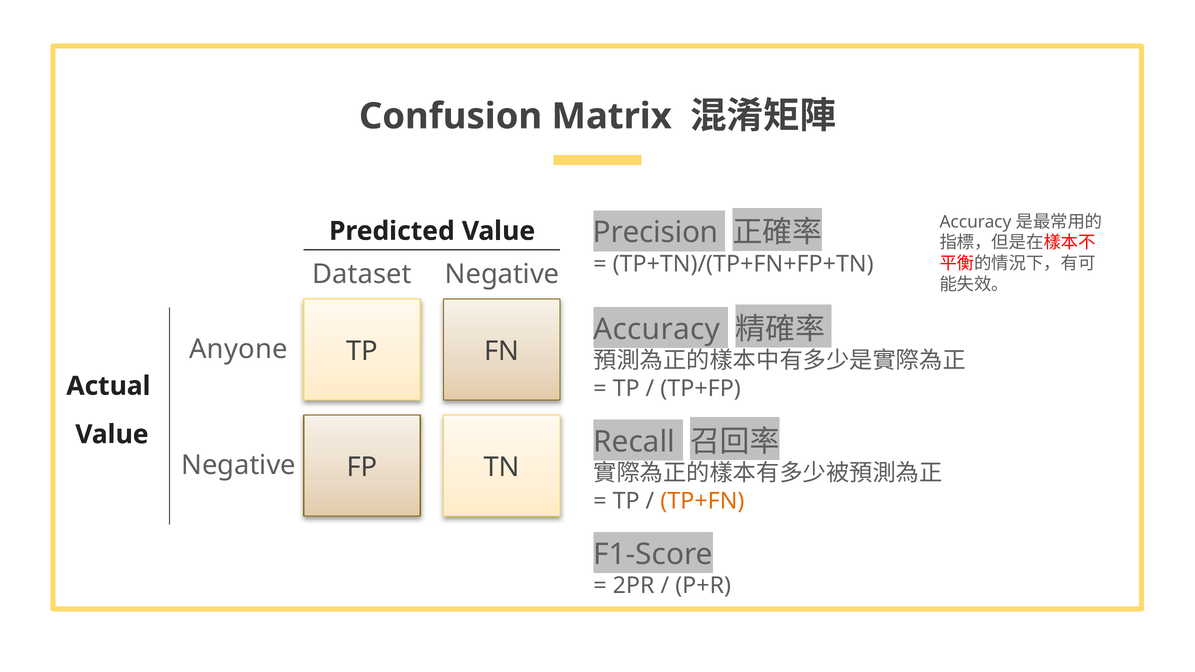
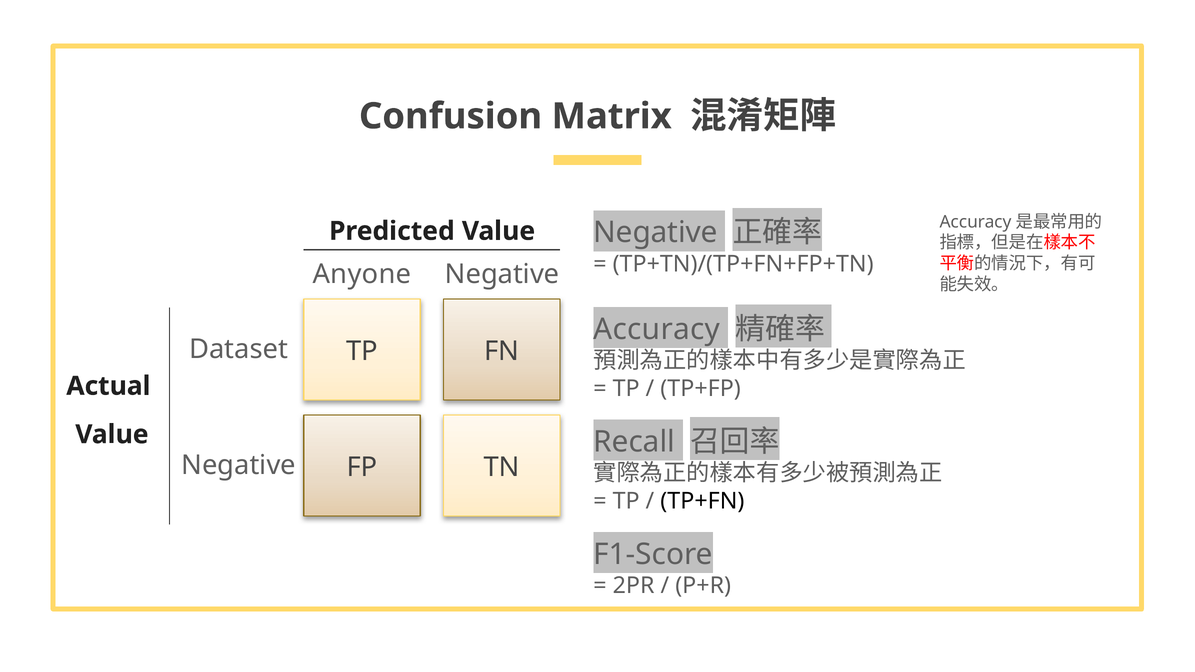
Precision at (656, 233): Precision -> Negative
Dataset: Dataset -> Anyone
Anyone: Anyone -> Dataset
TP+FN colour: orange -> black
